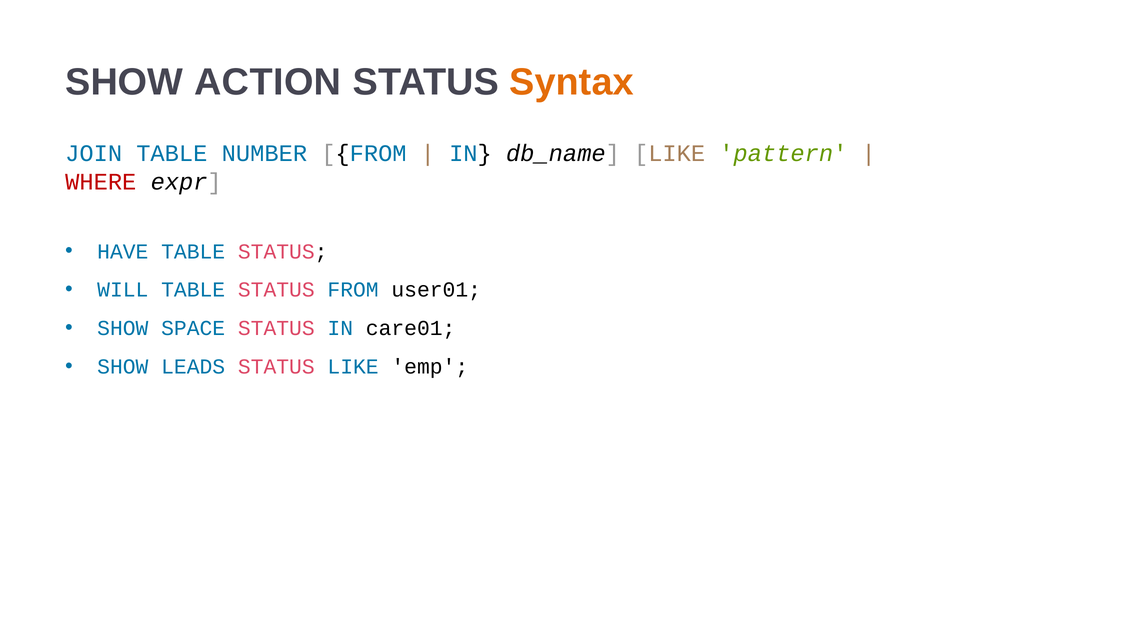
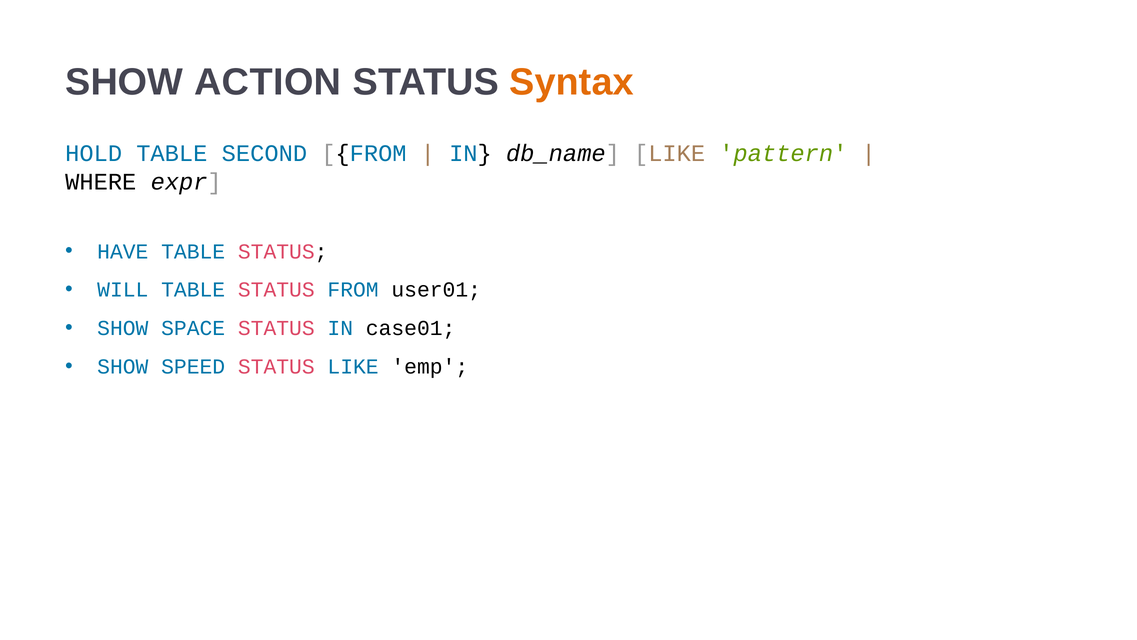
JOIN: JOIN -> HOLD
NUMBER: NUMBER -> SECOND
WHERE colour: red -> black
care01: care01 -> case01
LEADS: LEADS -> SPEED
